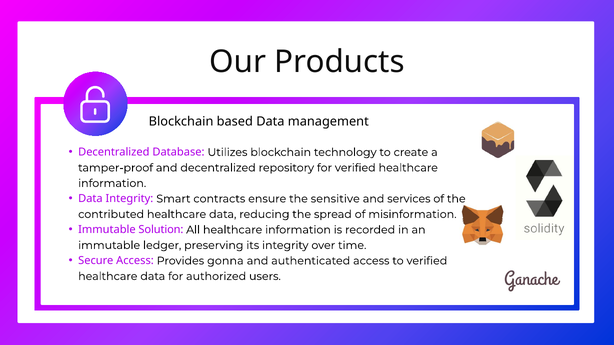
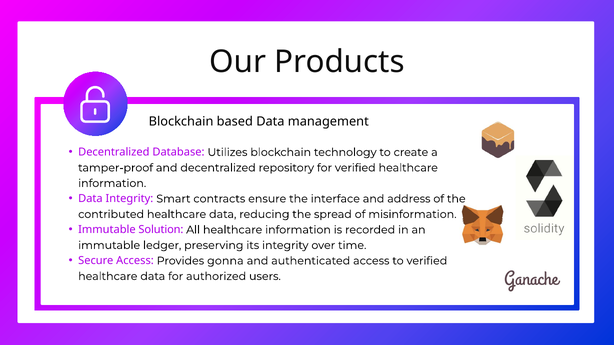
sensitive: sensitive -> interface
services: services -> address
